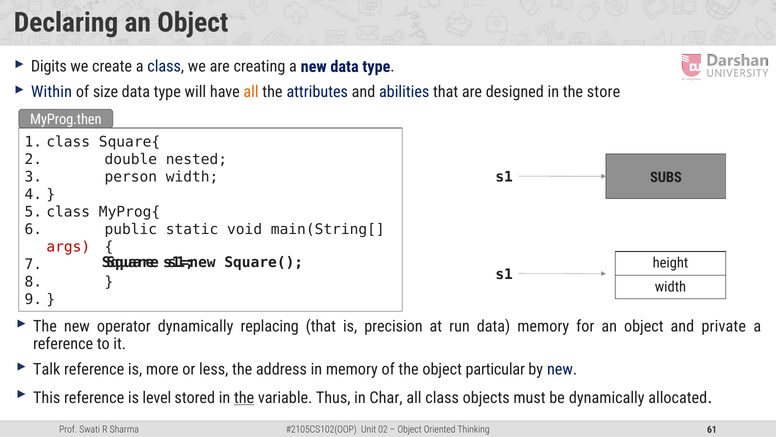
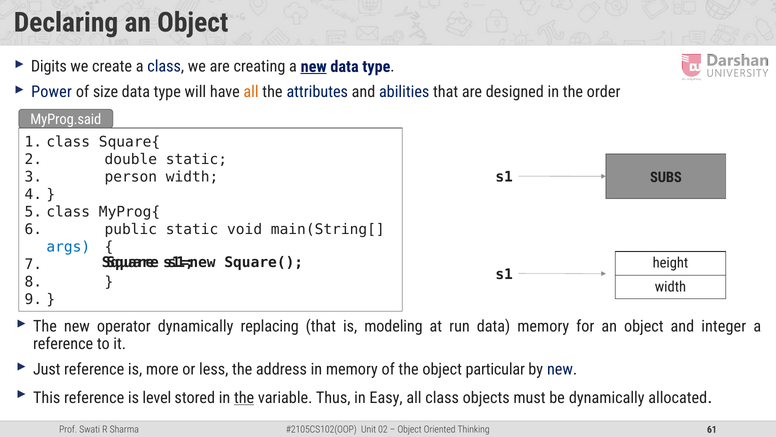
new at (314, 66) underline: none -> present
Within: Within -> Power
store: store -> order
MyProg.then: MyProg.then -> MyProg.said
double nested: nested -> static
args colour: red -> blue
precision: precision -> modeling
private: private -> integer
Talk: Talk -> Just
Char: Char -> Easy
